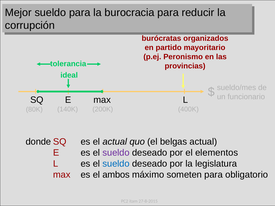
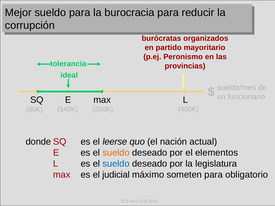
el actual: actual -> leerse
belgas: belgas -> nación
sueldo at (116, 153) colour: purple -> orange
ambos: ambos -> judicial
